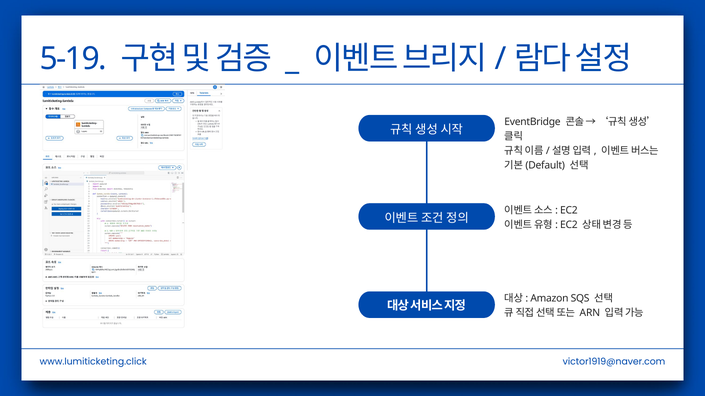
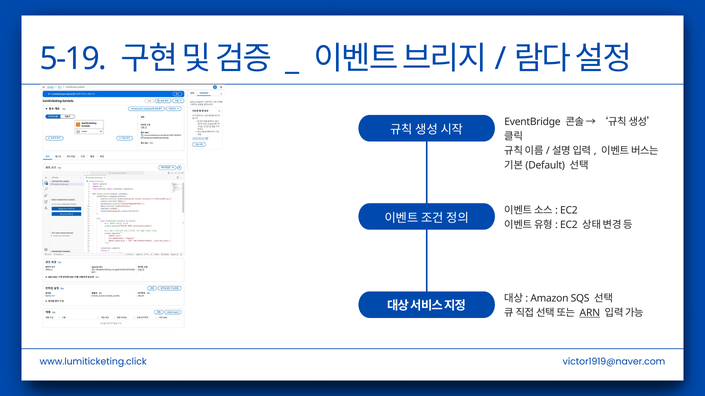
ARN underline: none -> present
